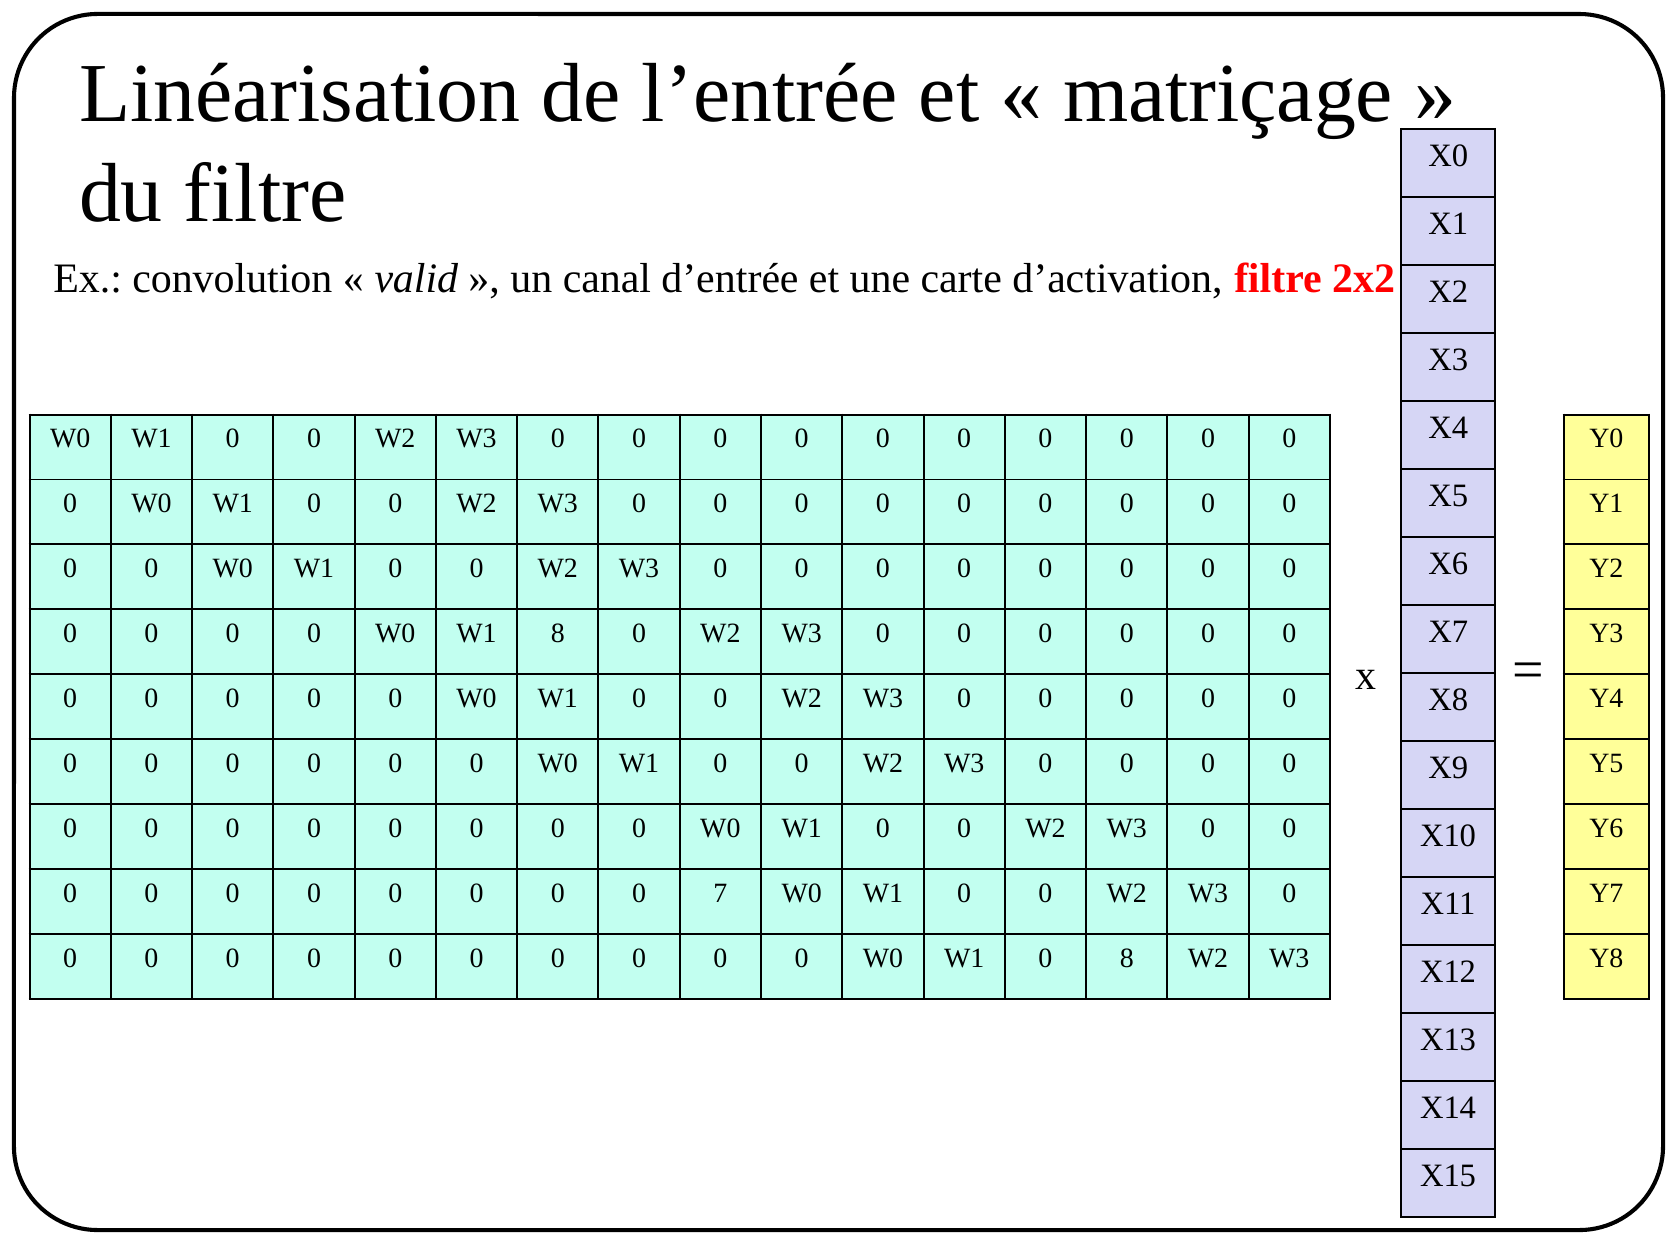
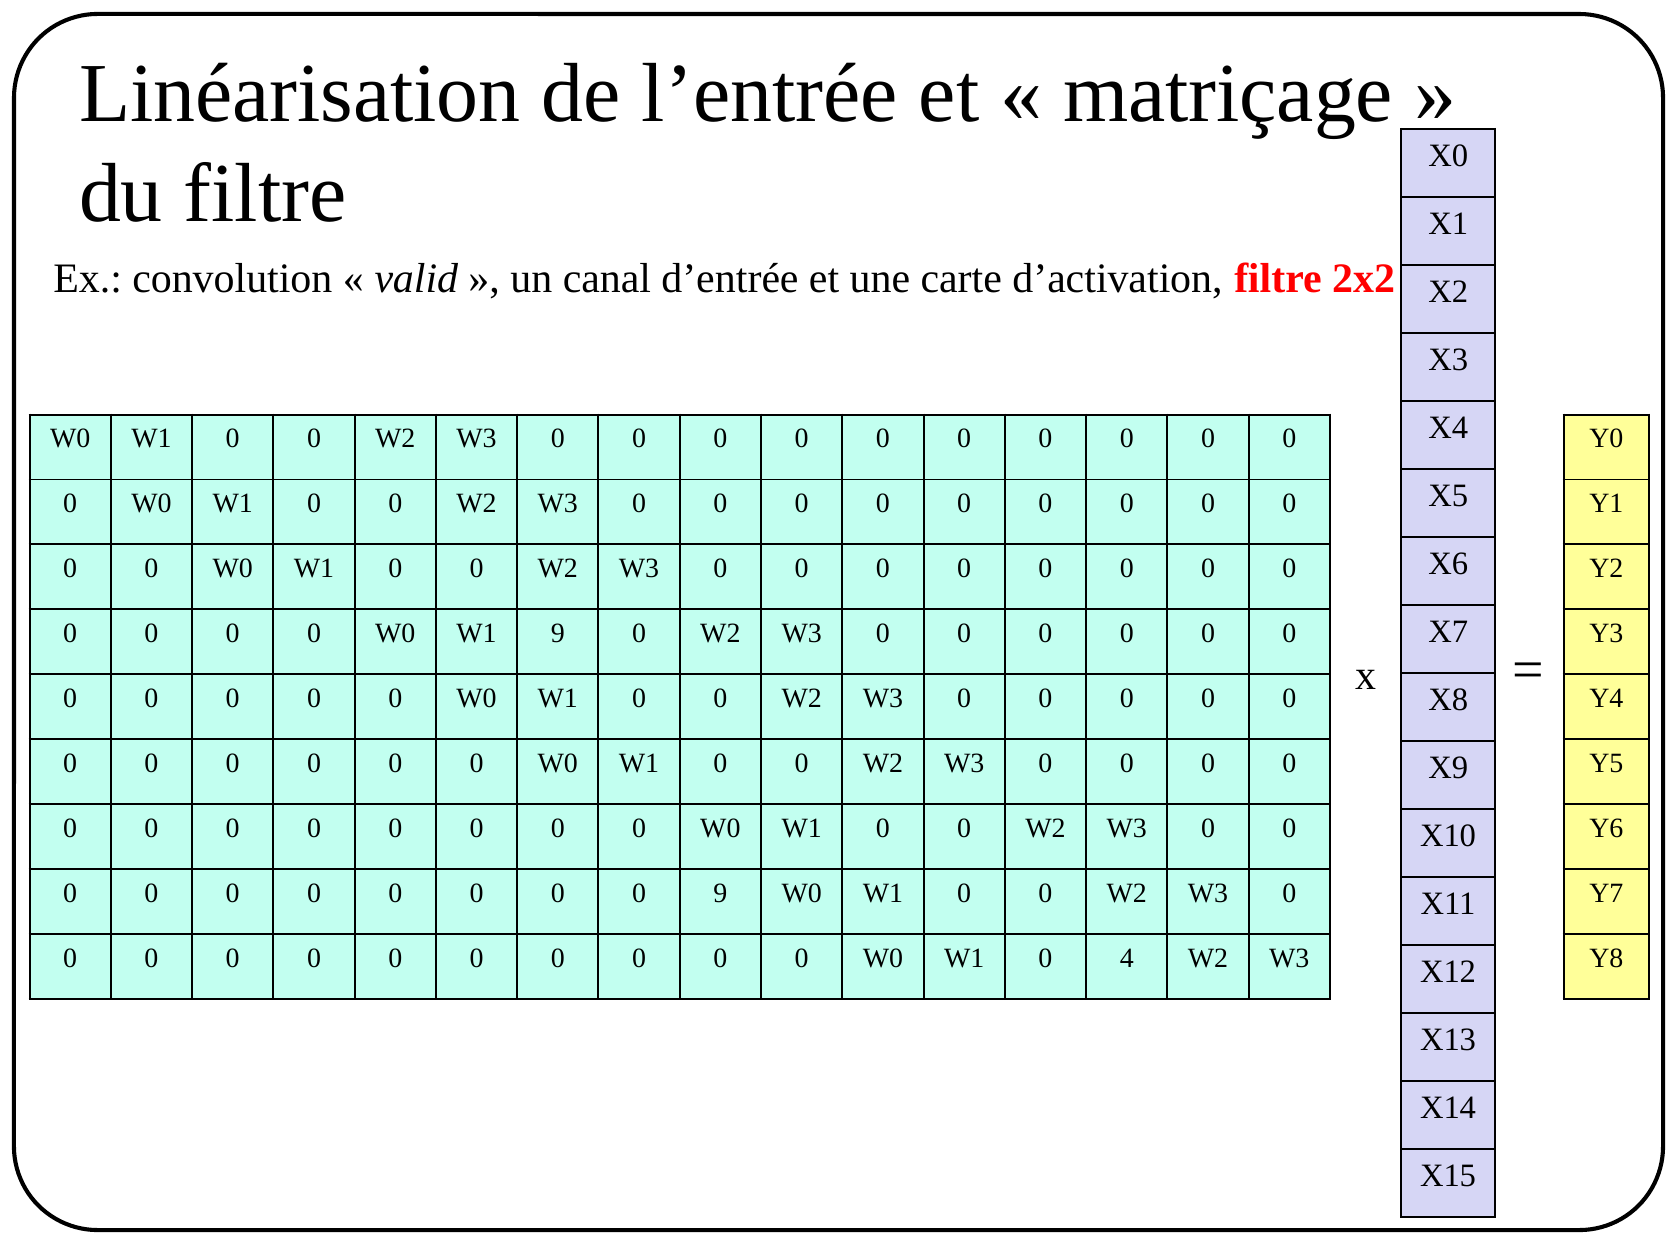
W1 8: 8 -> 9
0 7: 7 -> 9
0 8: 8 -> 4
